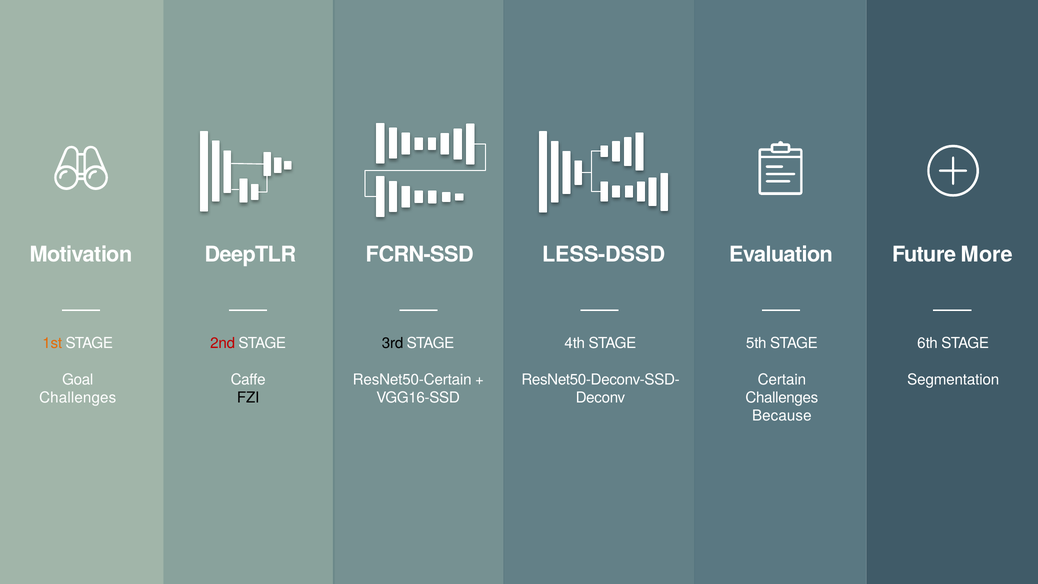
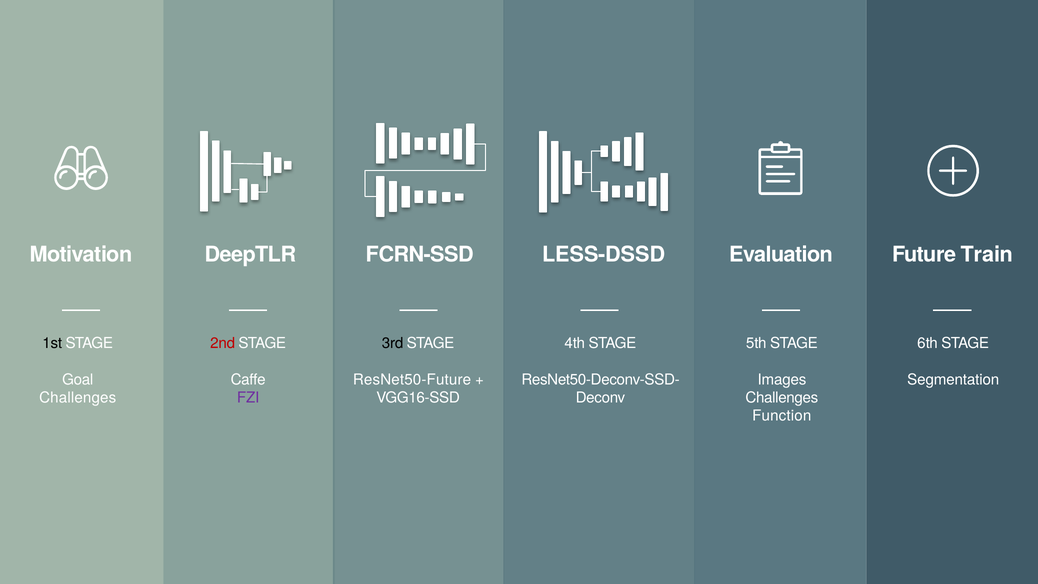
More: More -> Train
1st colour: orange -> black
ResNet50-Certain: ResNet50-Certain -> ResNet50-Future
Certain: Certain -> Images
FZI colour: black -> purple
Because: Because -> Function
